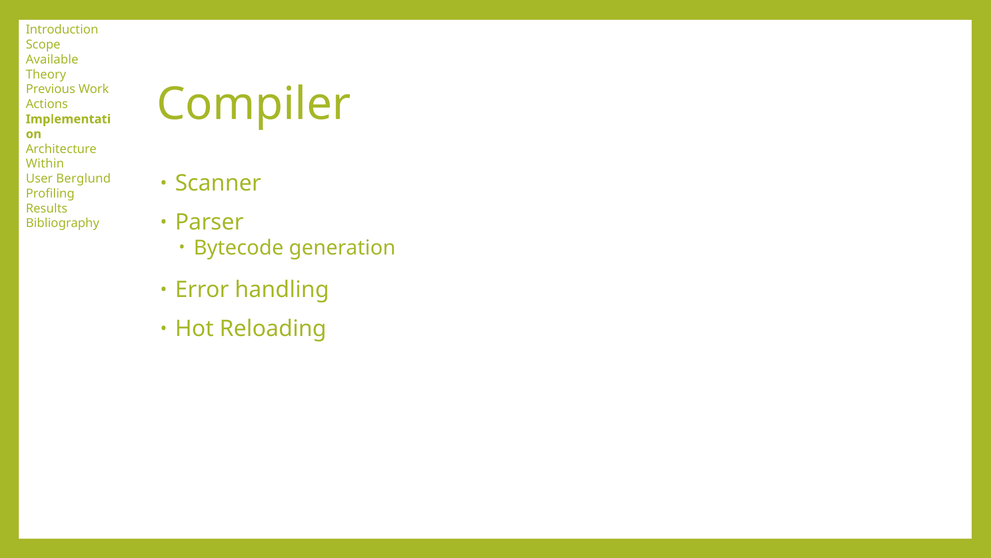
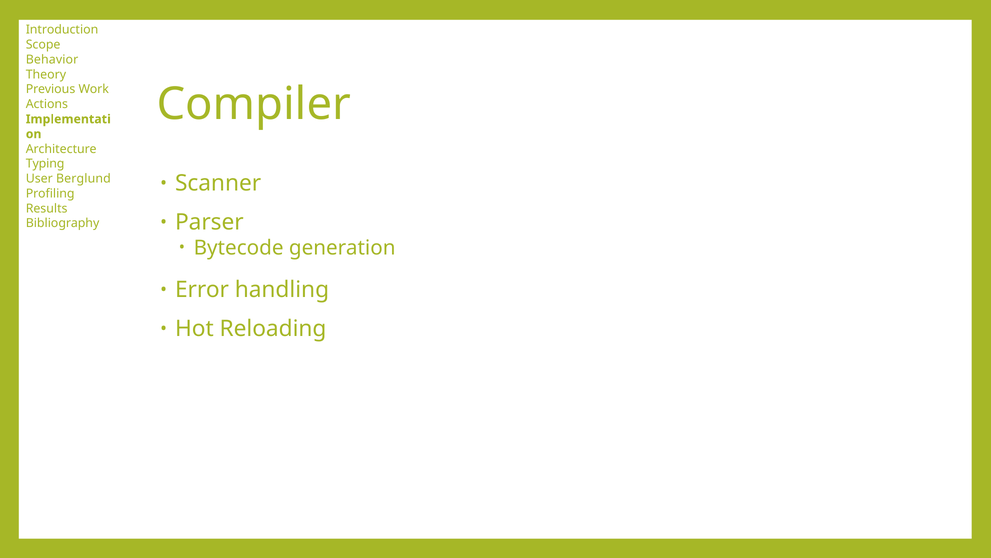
Available: Available -> Behavior
Within: Within -> Typing
